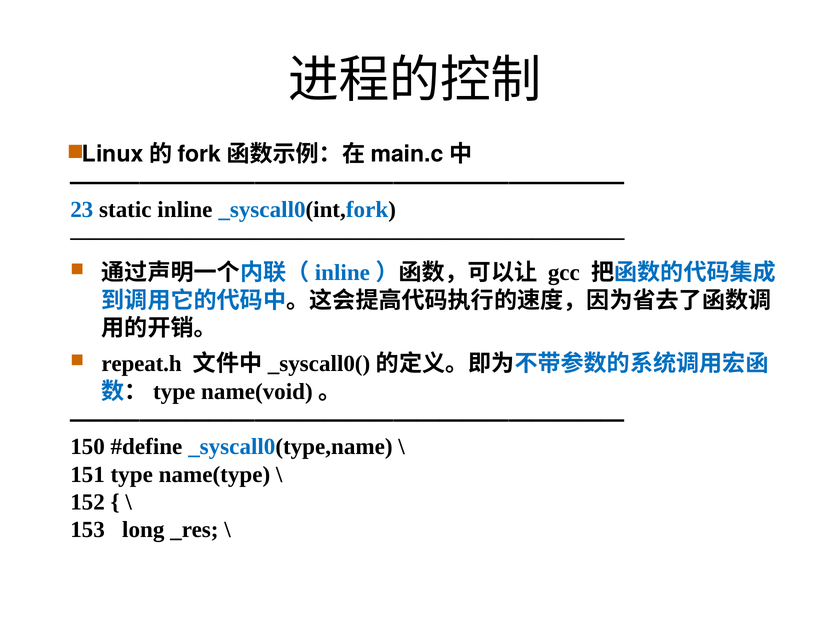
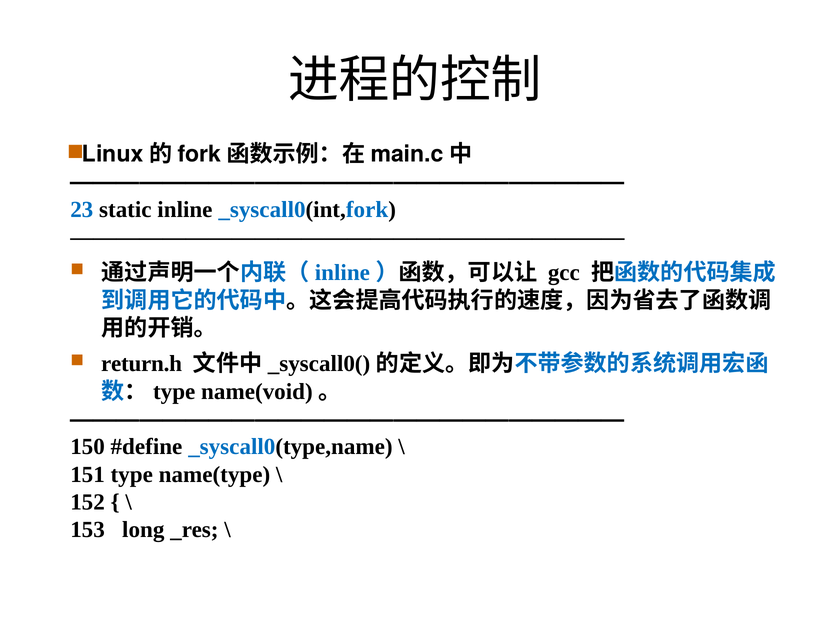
repeat.h: repeat.h -> return.h
